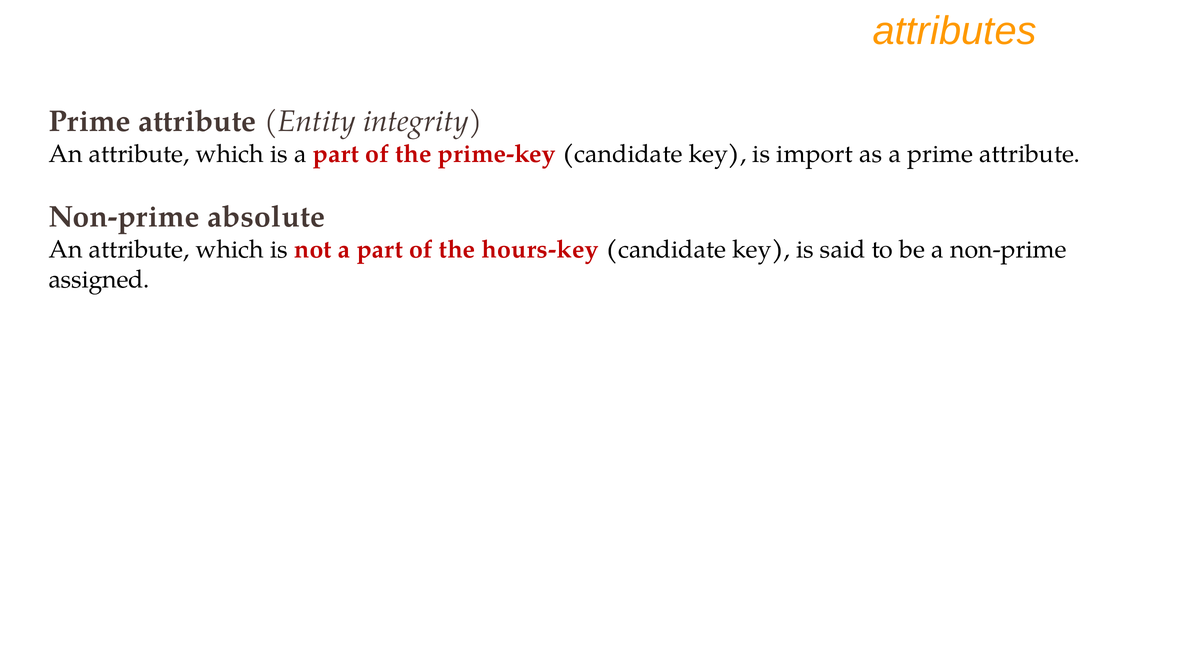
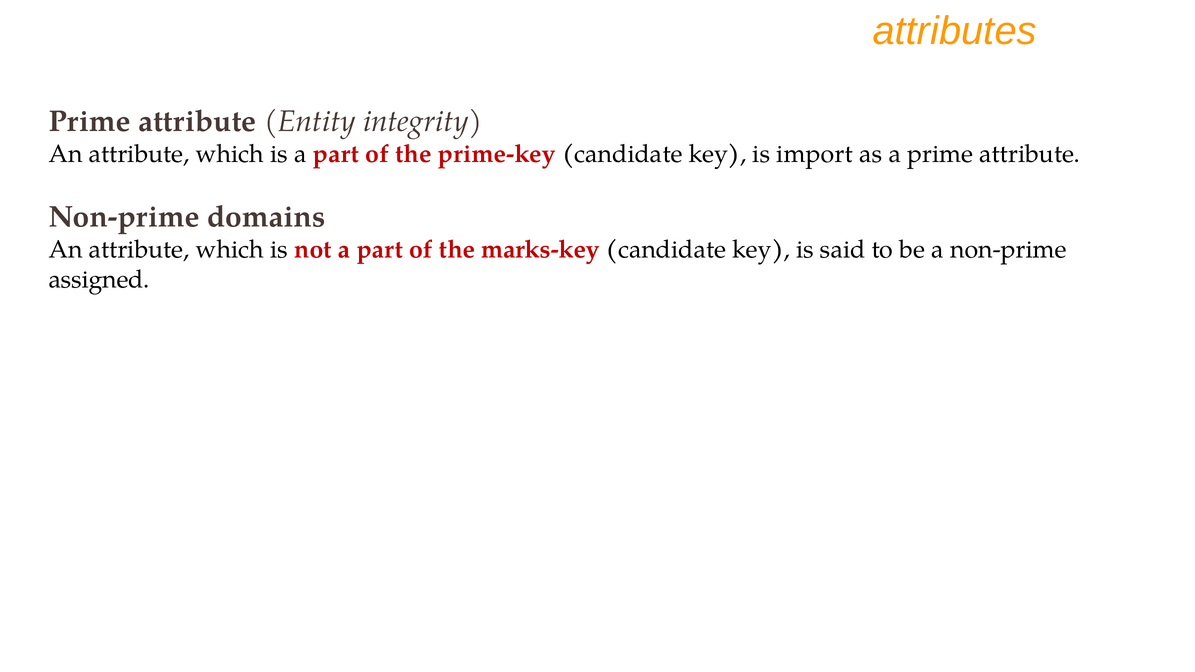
absolute: absolute -> domains
hours-key: hours-key -> marks-key
